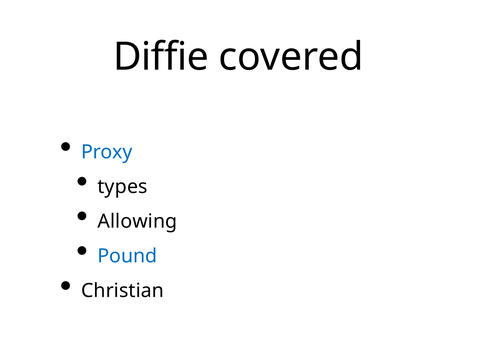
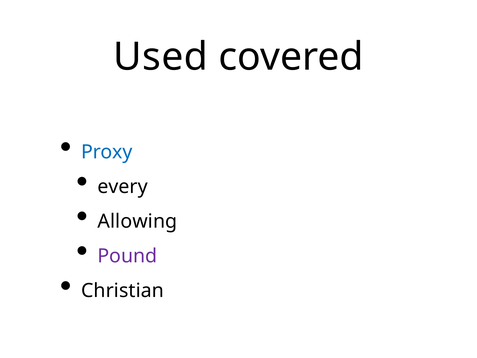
Diffie: Diffie -> Used
types: types -> every
Pound colour: blue -> purple
